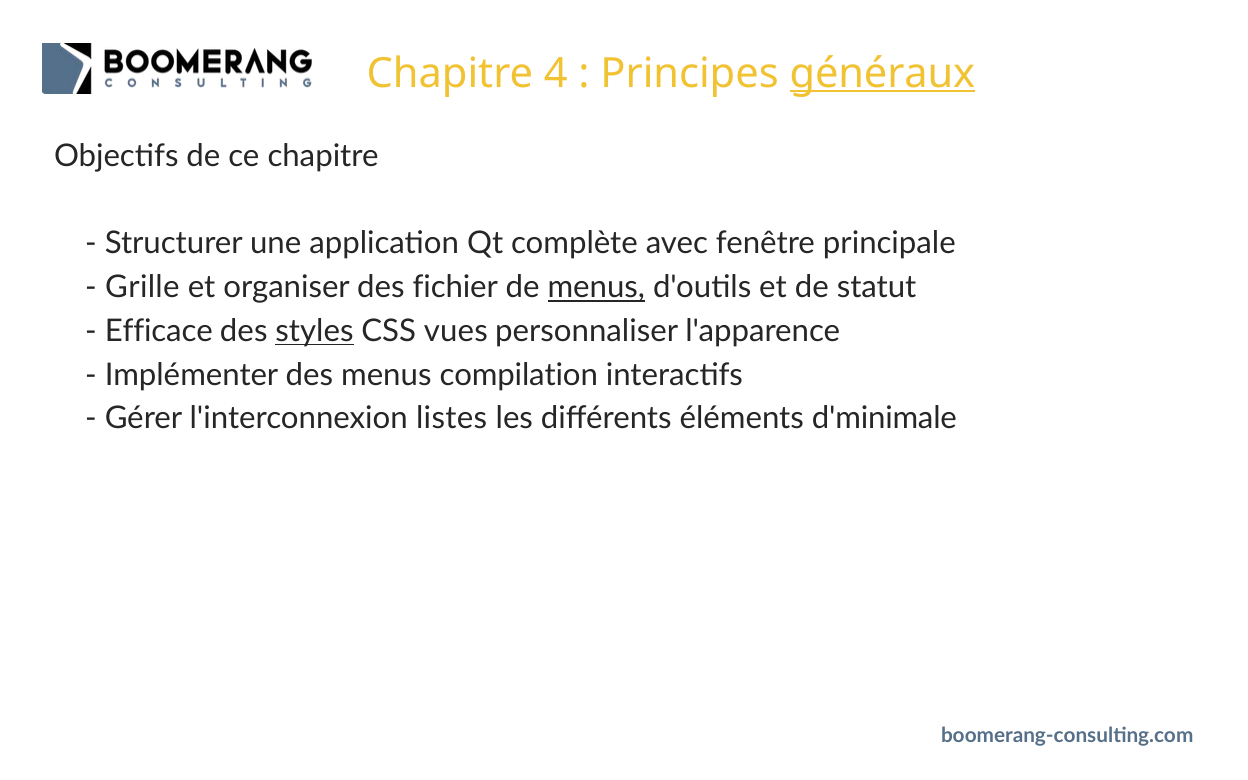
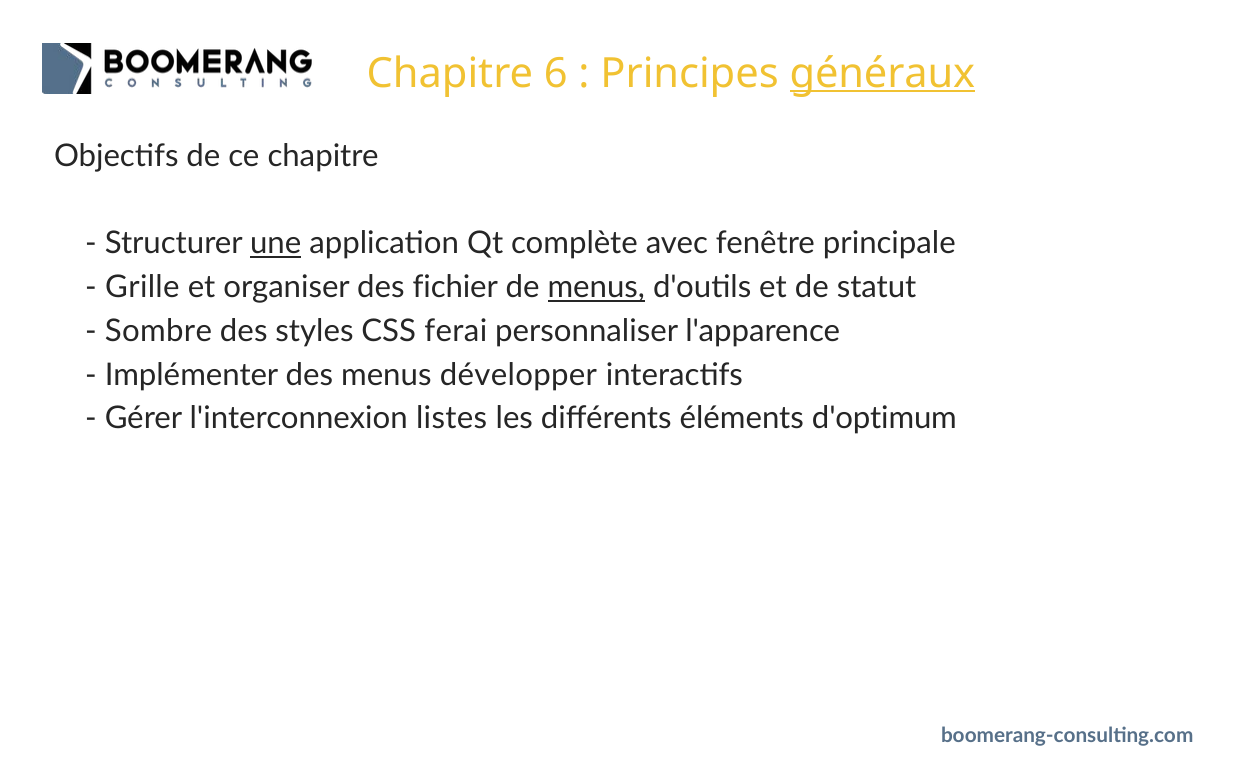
4: 4 -> 6
une underline: none -> present
Efficace: Efficace -> Sombre
styles underline: present -> none
vues: vues -> ferai
compilation: compilation -> développer
d'minimale: d'minimale -> d'optimum
